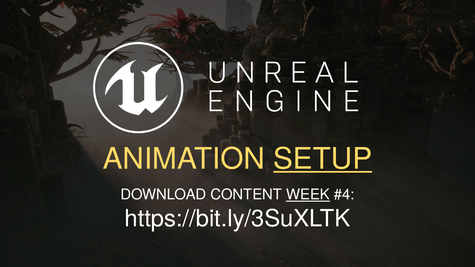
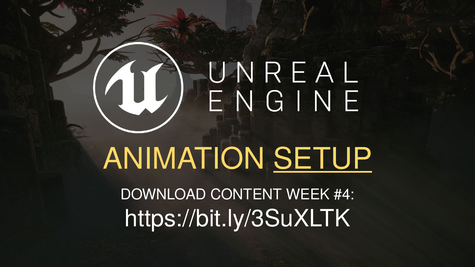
WEEK underline: present -> none
